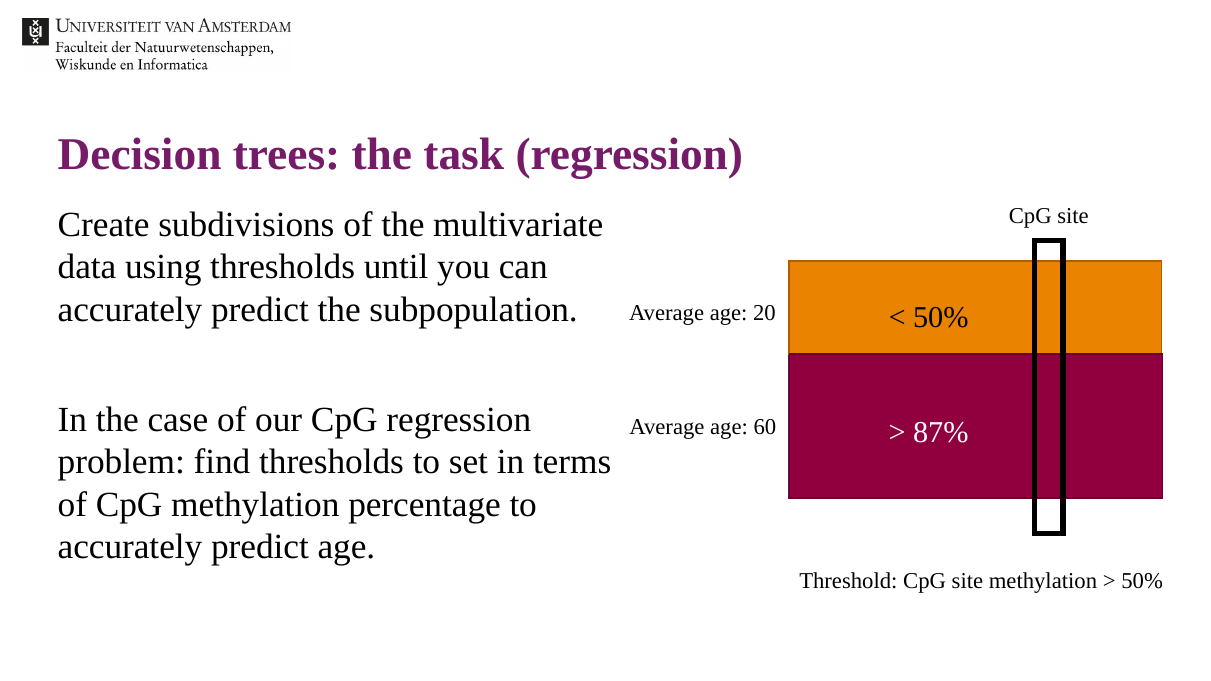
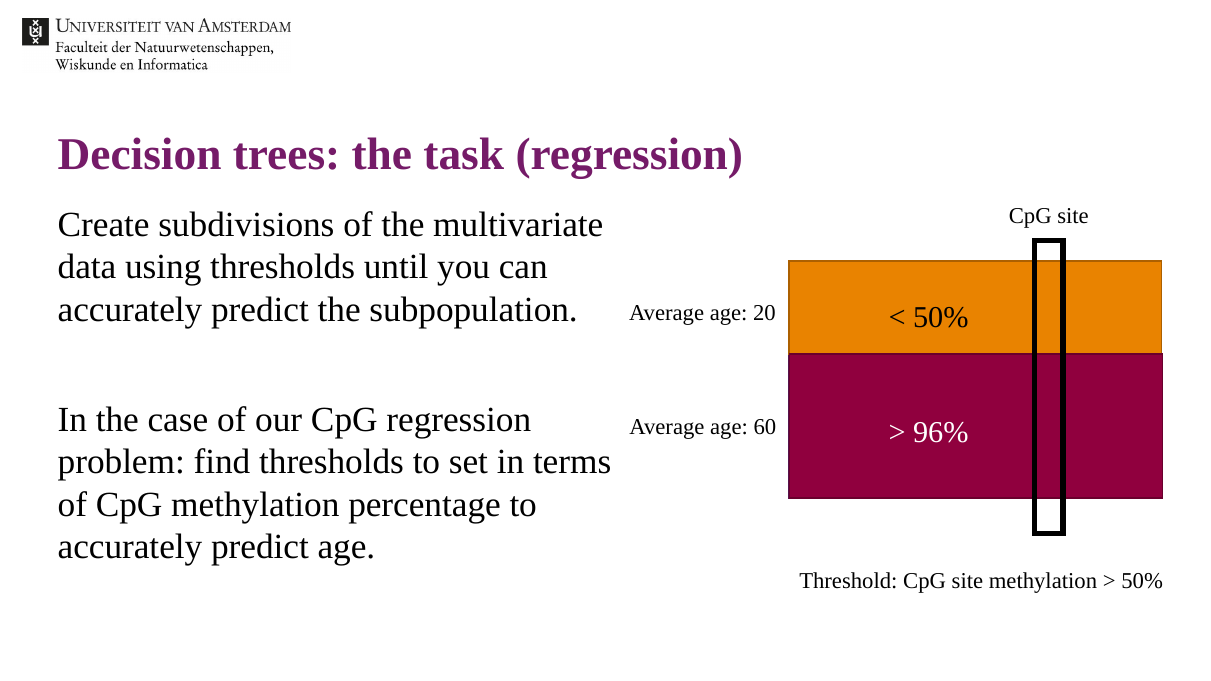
87%: 87% -> 96%
